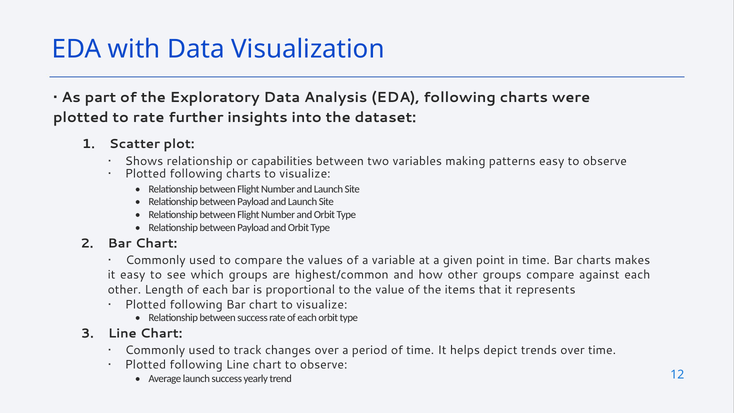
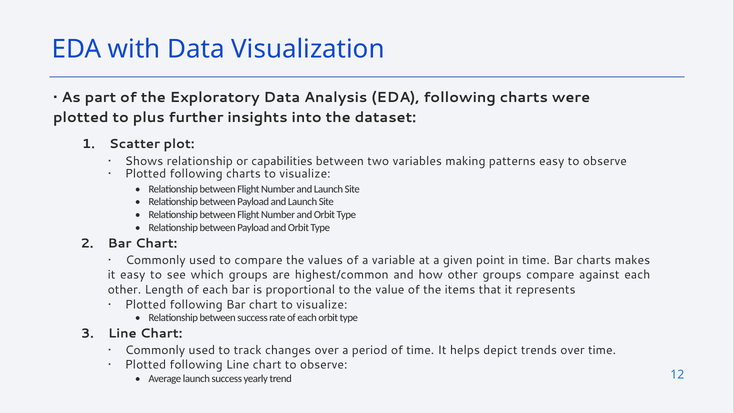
to rate: rate -> plus
